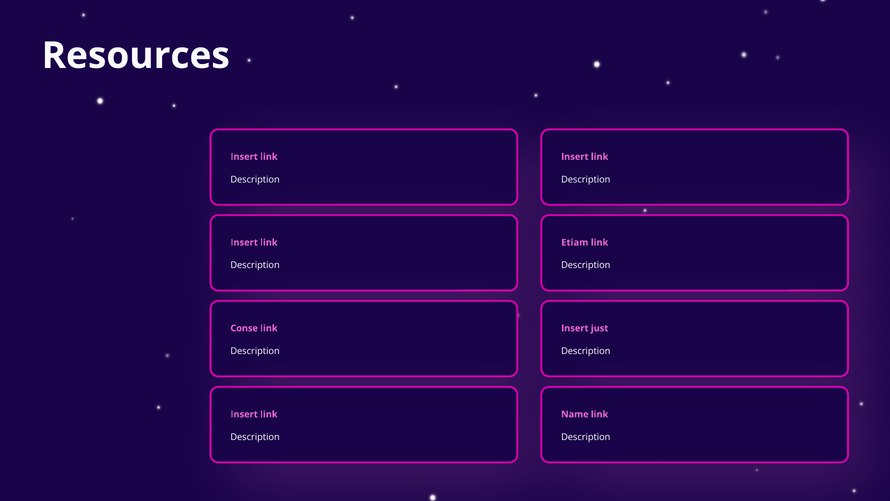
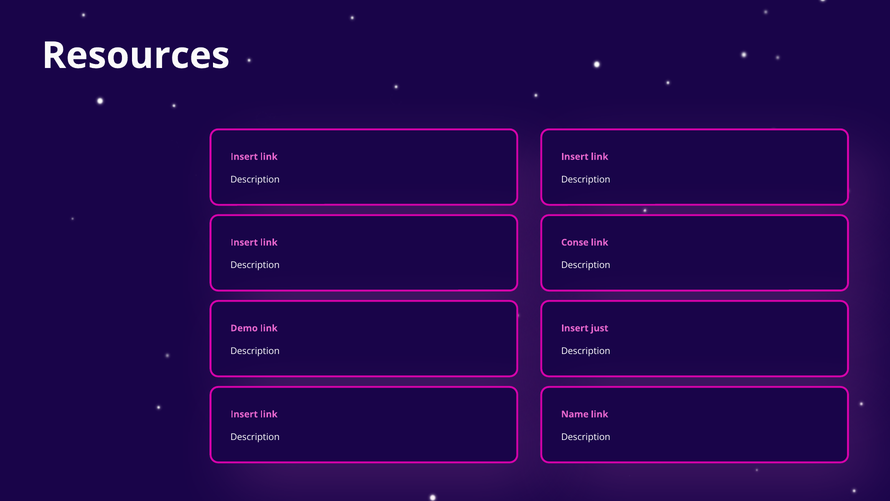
Etiam: Etiam -> Conse
Conse: Conse -> Demo
